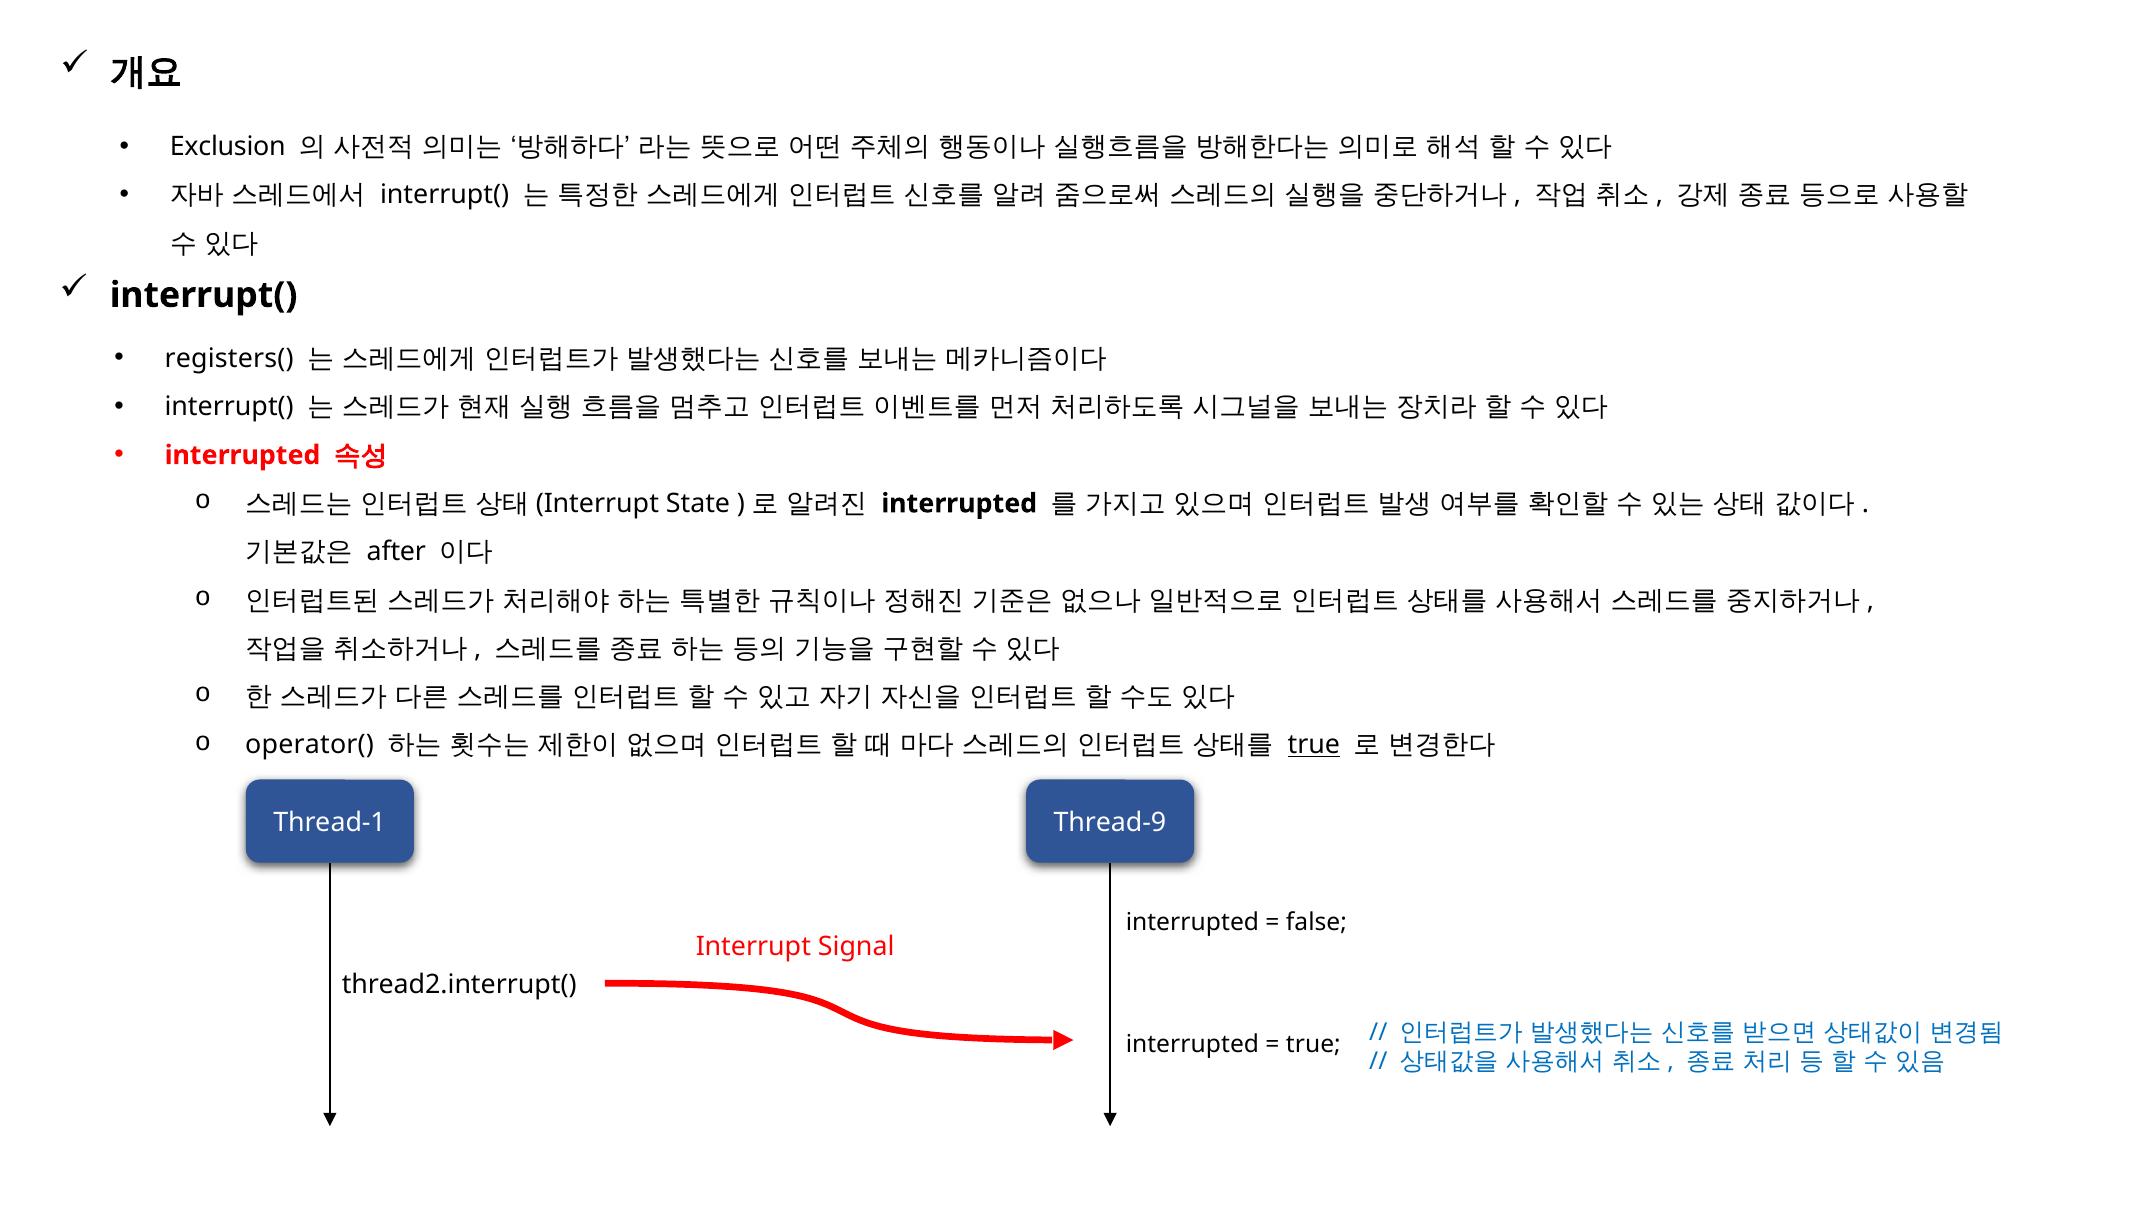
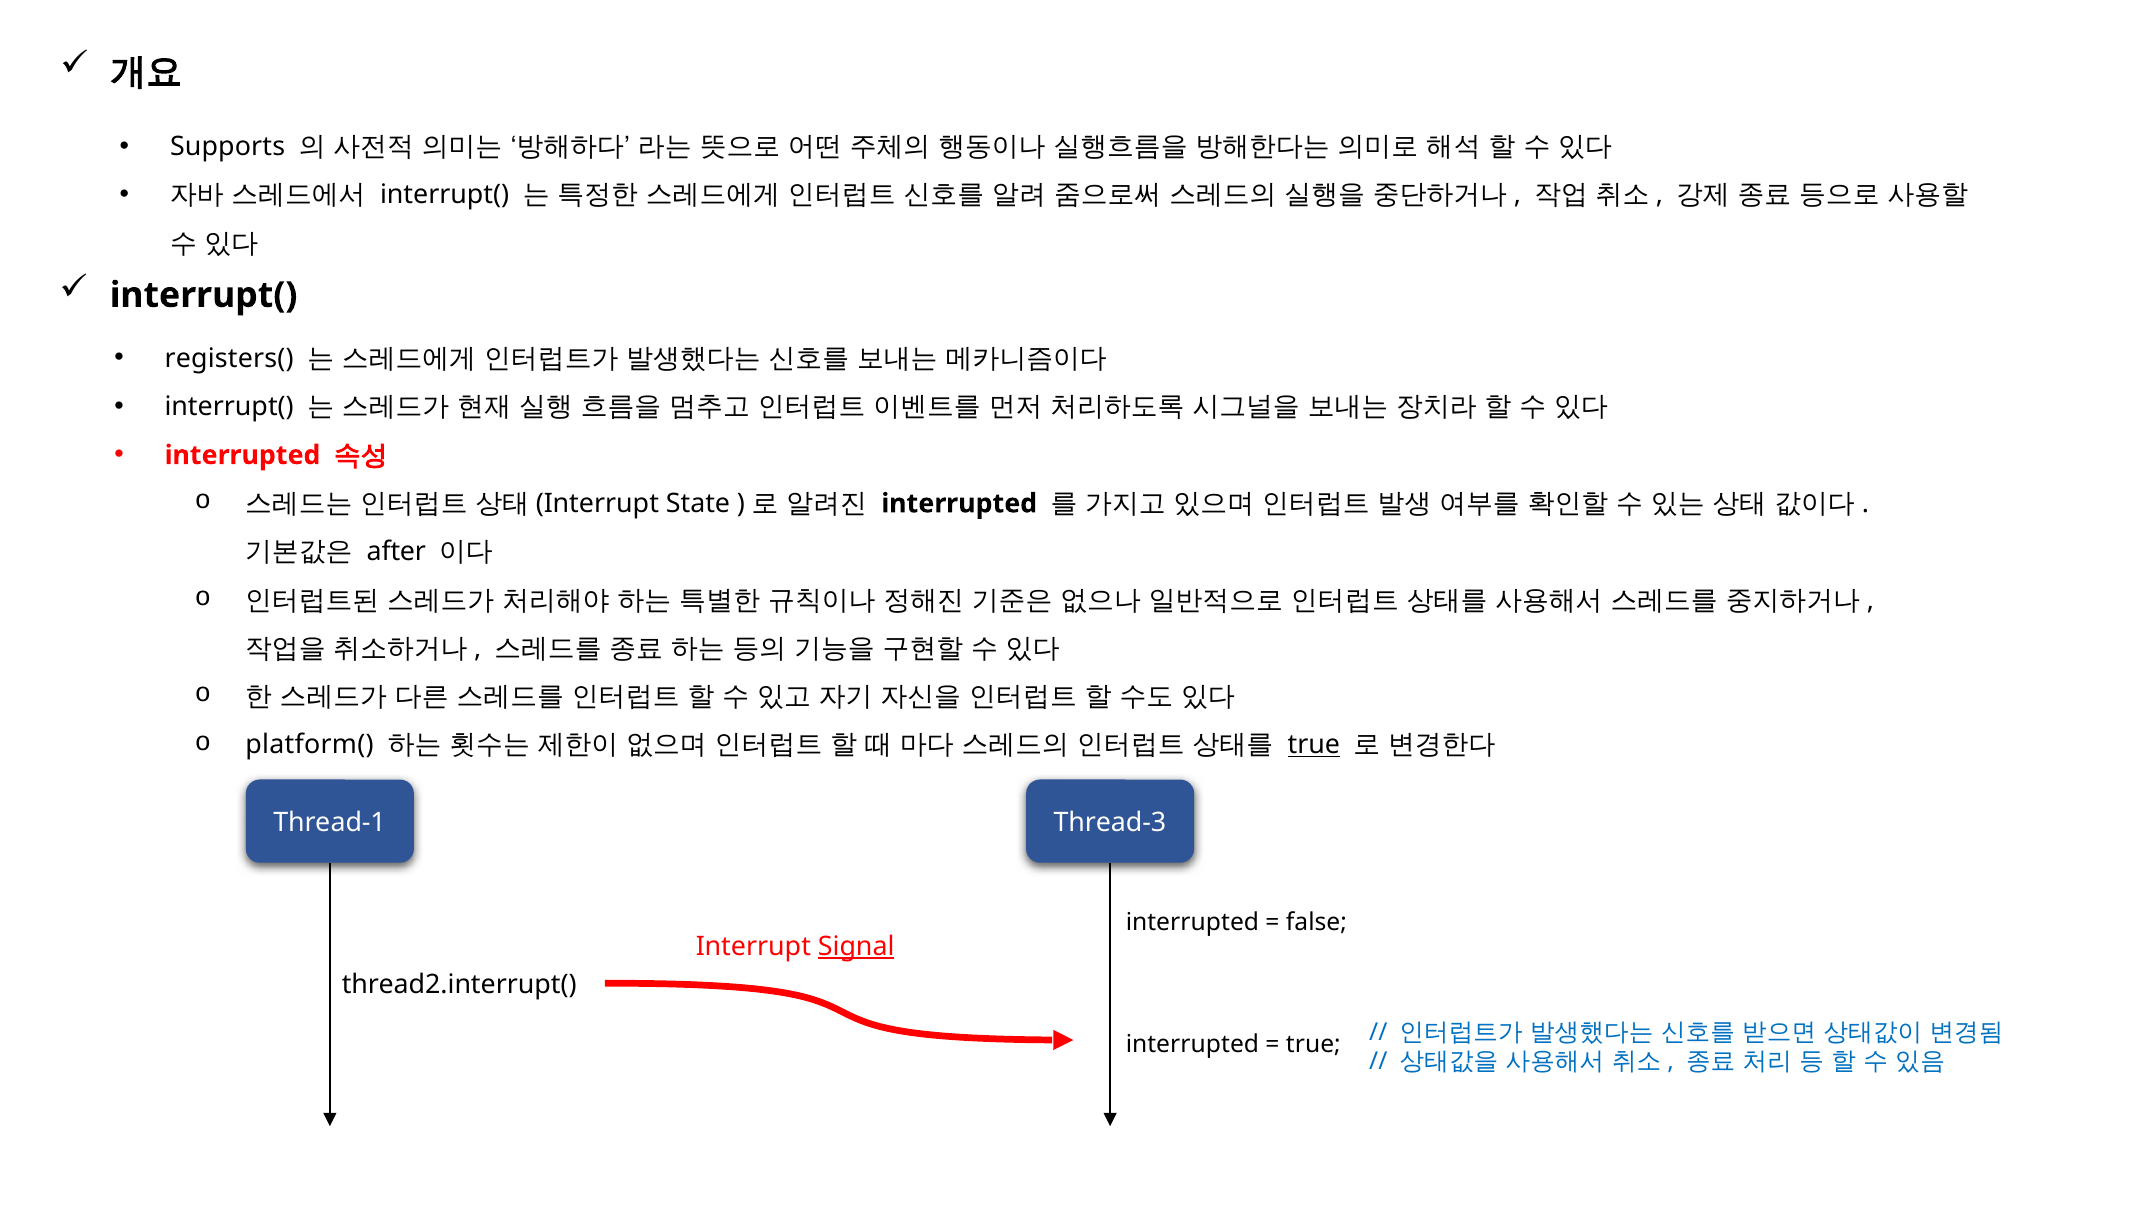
Exclusion: Exclusion -> Supports
operator(: operator( -> platform(
Thread-9: Thread-9 -> Thread-3
Signal underline: none -> present
